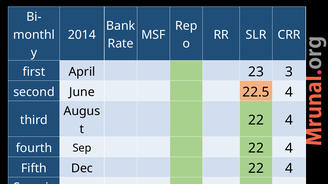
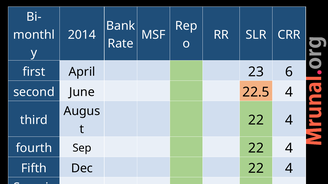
3: 3 -> 6
